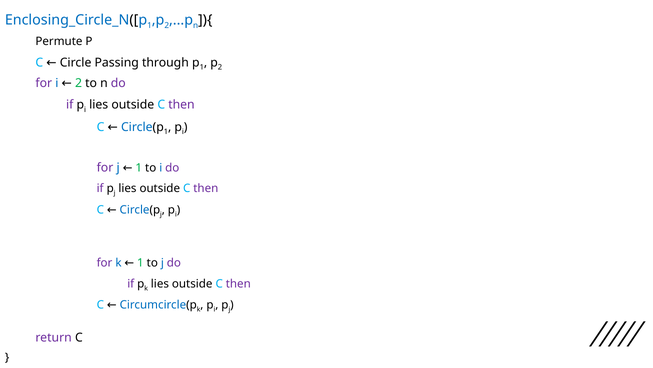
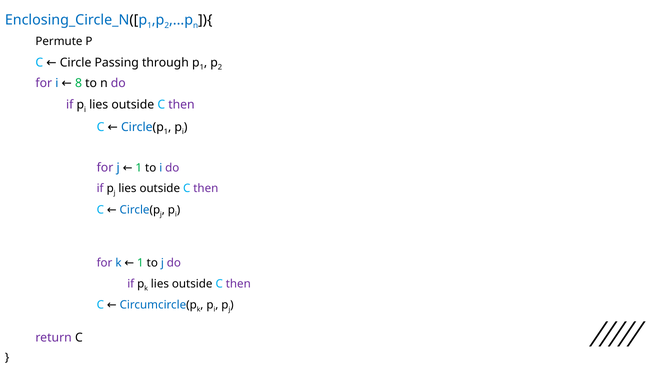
2 at (79, 83): 2 -> 8
